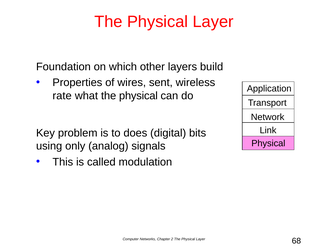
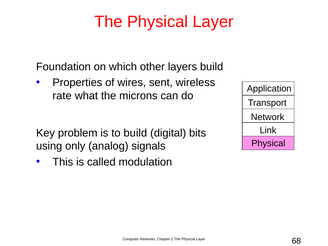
what the physical: physical -> microns
to does: does -> build
